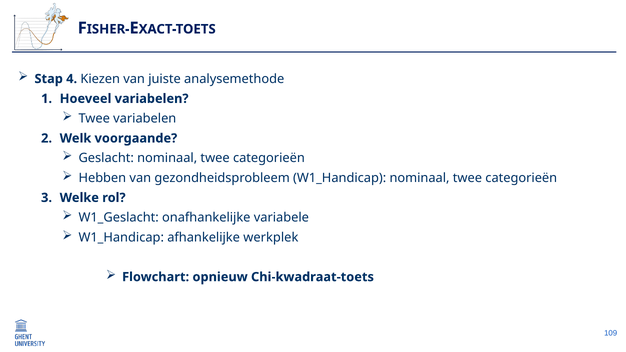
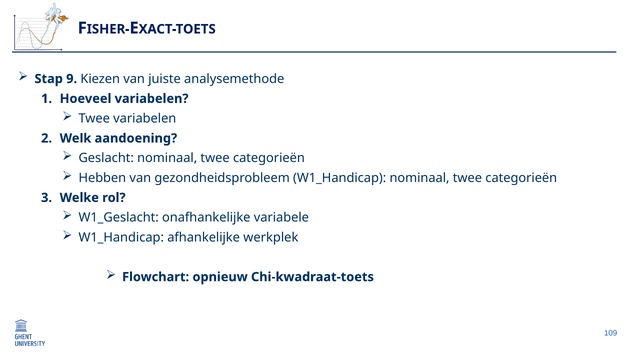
4: 4 -> 9
voorgaande: voorgaande -> aandoening
